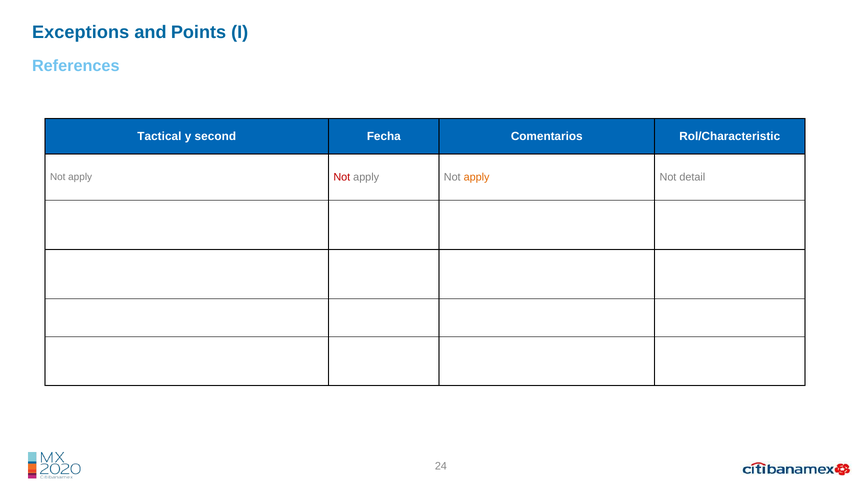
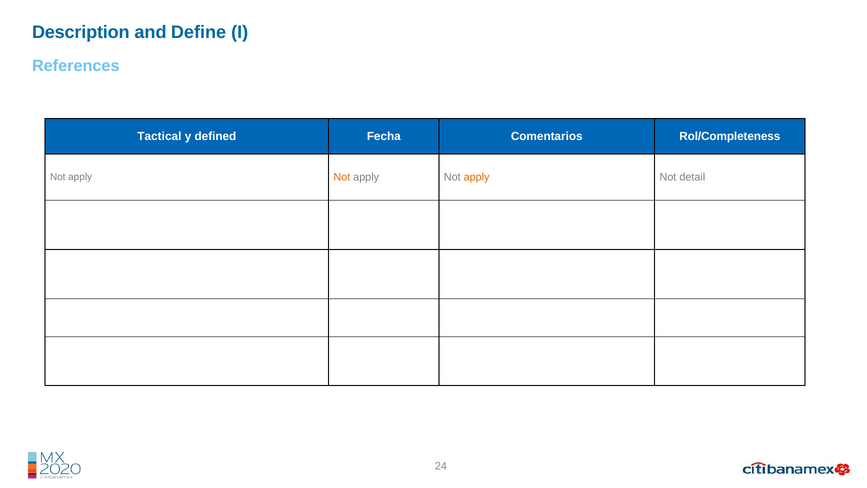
Exceptions: Exceptions -> Description
Points: Points -> Define
second: second -> defined
Rol/Characteristic: Rol/Characteristic -> Rol/Completeness
Not at (342, 177) colour: red -> orange
